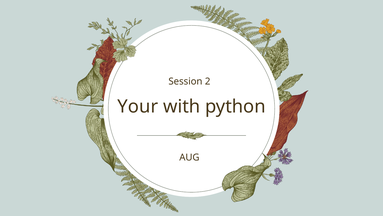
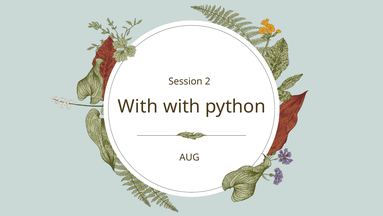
Your at (138, 106): Your -> With
